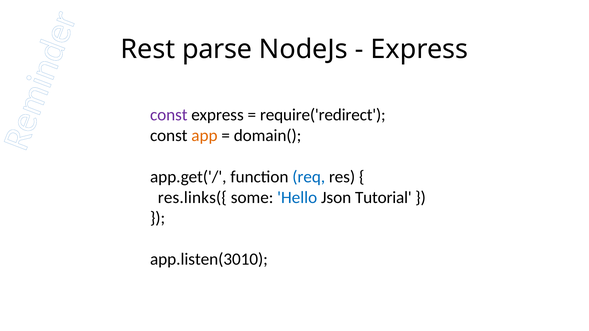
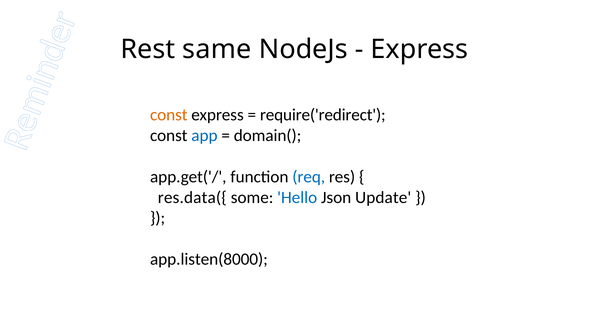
parse: parse -> same
const at (169, 115) colour: purple -> orange
app colour: orange -> blue
res.links({: res.links({ -> res.data({
Tutorial: Tutorial -> Update
app.listen(3010: app.listen(3010 -> app.listen(8000
